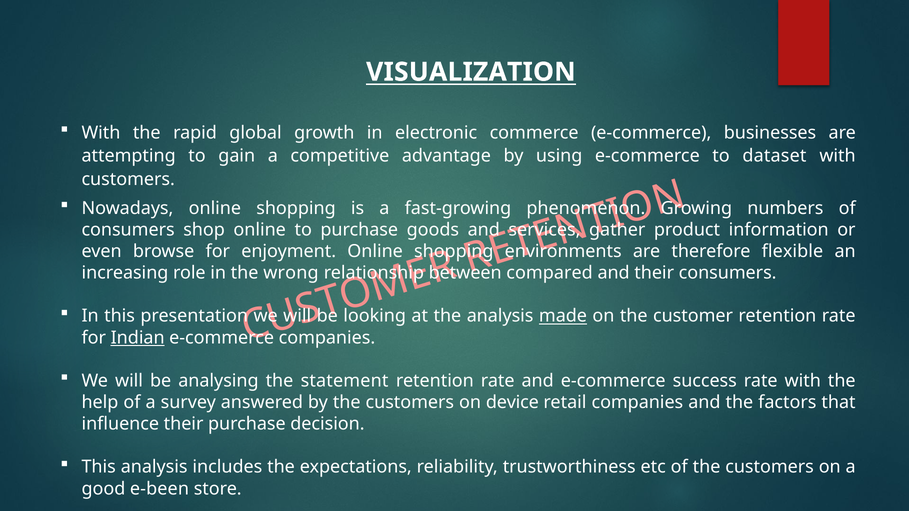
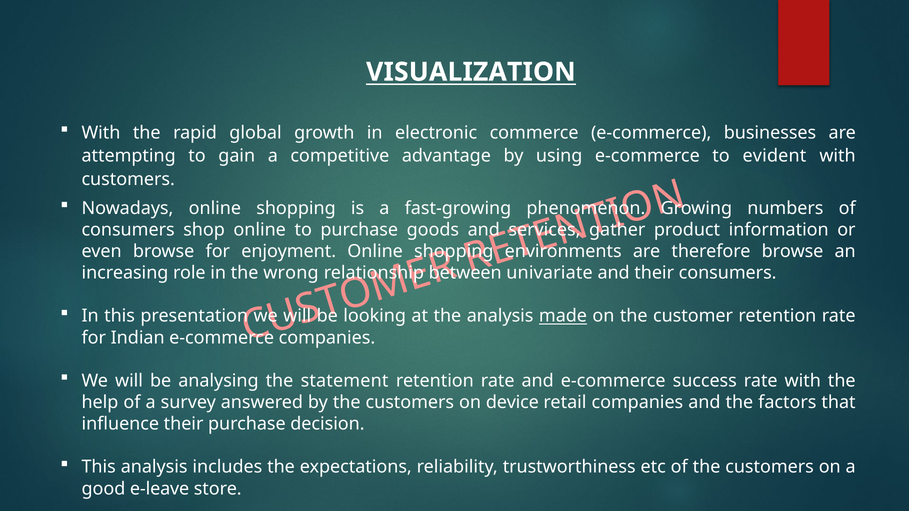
dataset: dataset -> evident
therefore flexible: flexible -> browse
compared: compared -> univariate
Indian underline: present -> none
e-been: e-been -> e-leave
